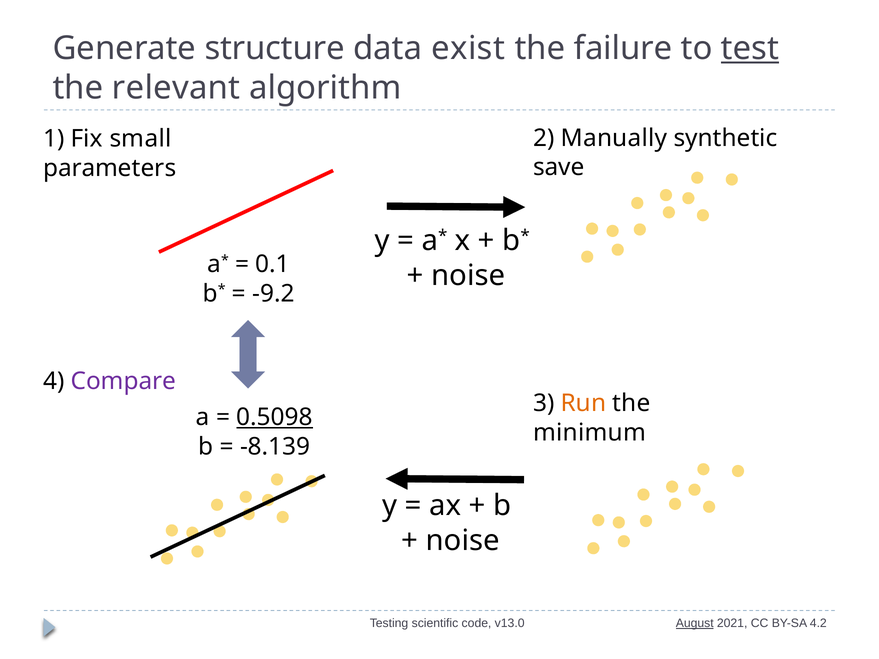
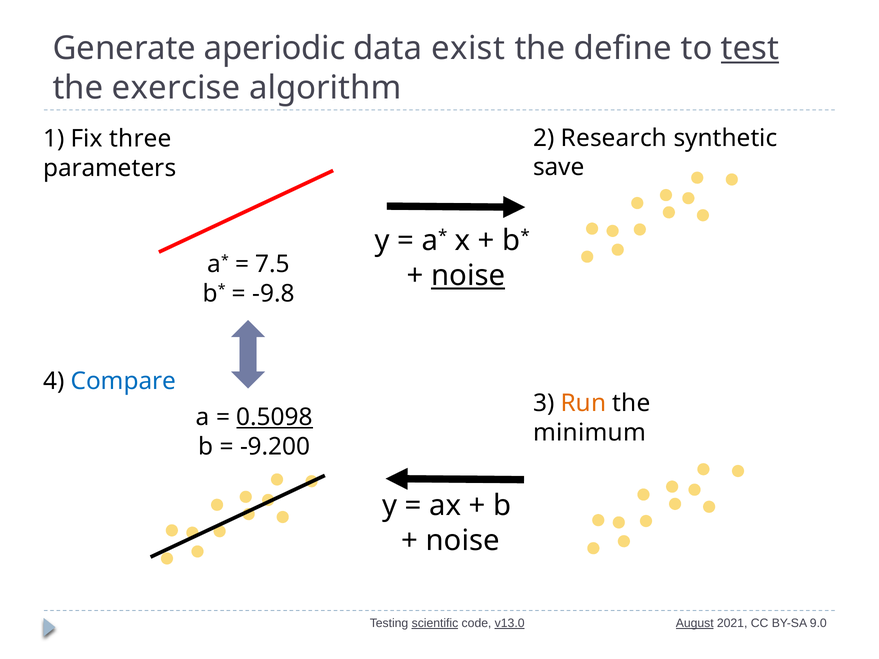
structure: structure -> aperiodic
failure: failure -> define
relevant: relevant -> exercise
Manually: Manually -> Research
small: small -> three
0.1: 0.1 -> 7.5
noise at (468, 276) underline: none -> present
-9.2: -9.2 -> -9.8
Compare colour: purple -> blue
-8.139: -8.139 -> -9.200
scientific underline: none -> present
v13.0 underline: none -> present
4.2: 4.2 -> 9.0
